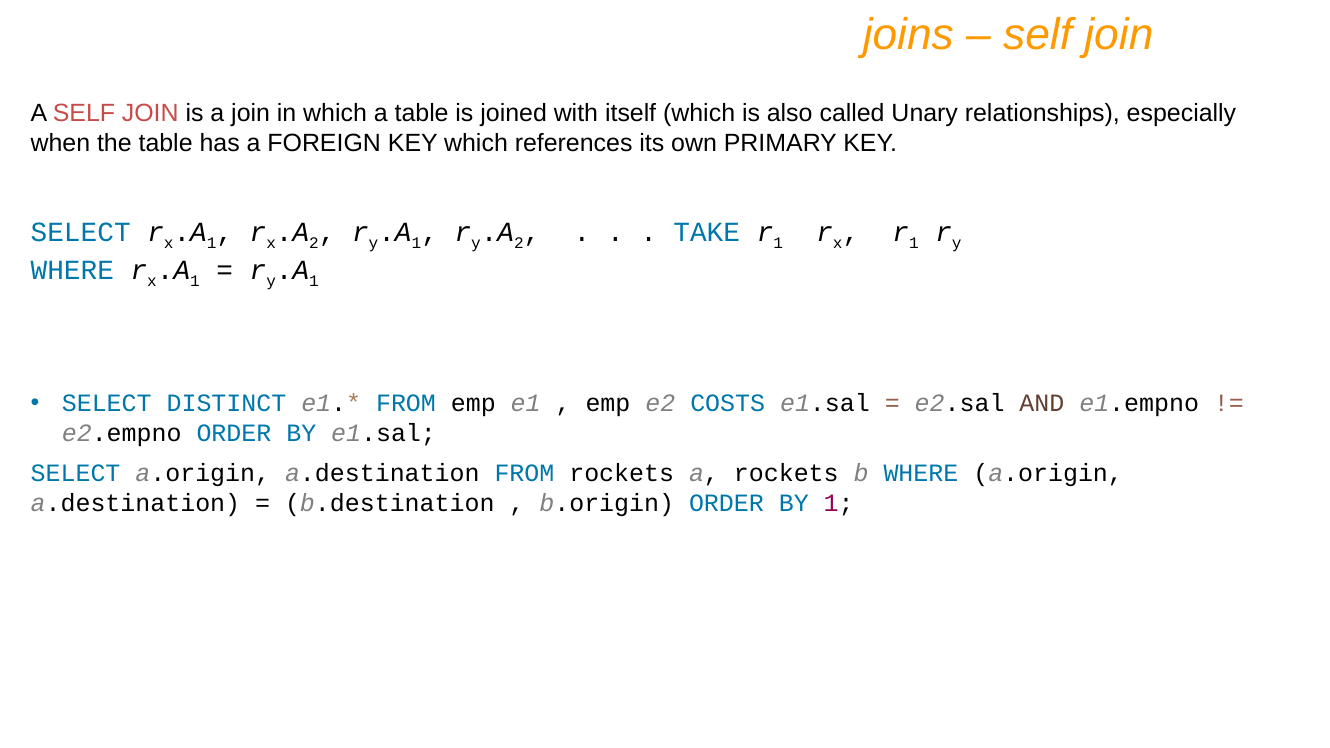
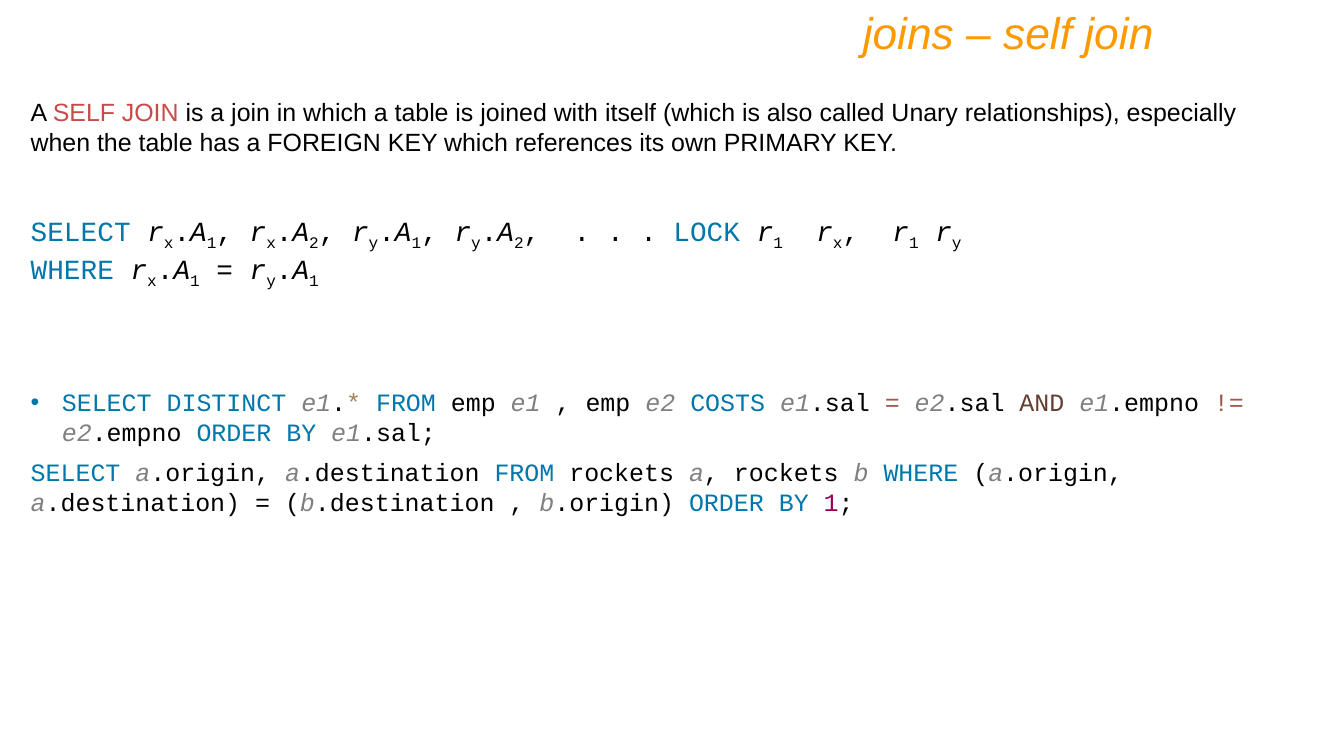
TAKE: TAKE -> LOCK
